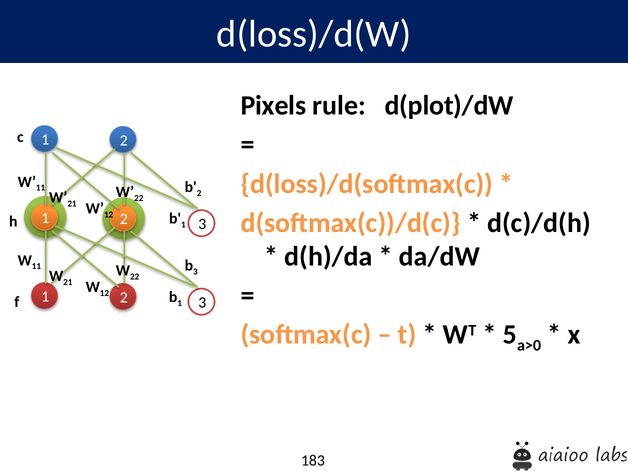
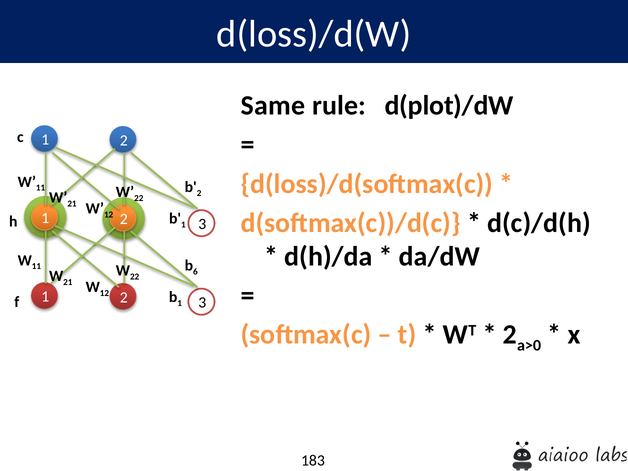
Pixels: Pixels -> Same
3 at (195, 272): 3 -> 6
5 at (510, 335): 5 -> 2
